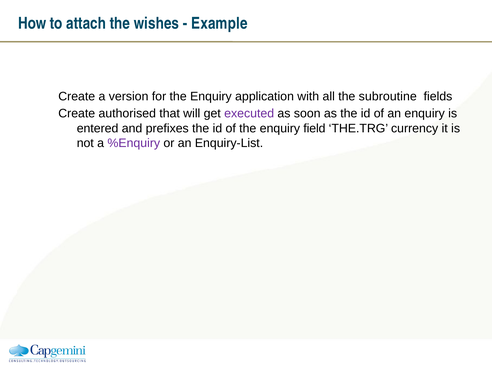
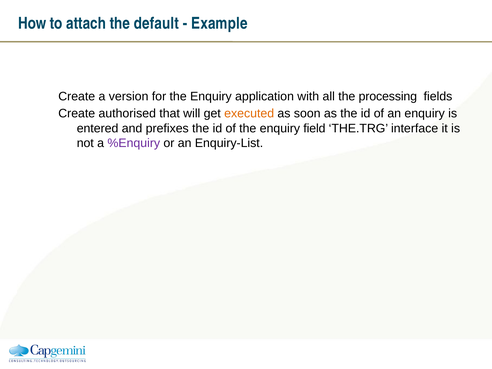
wishes: wishes -> default
subroutine: subroutine -> processing
executed colour: purple -> orange
currency: currency -> interface
